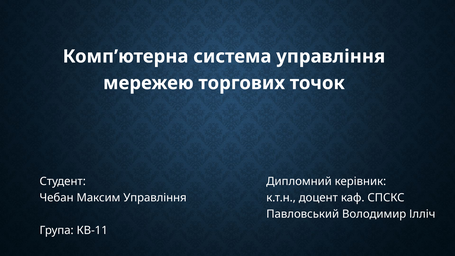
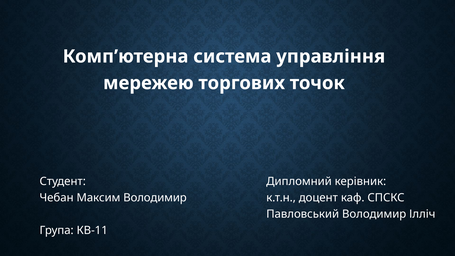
Максим Управління: Управління -> Володимир
